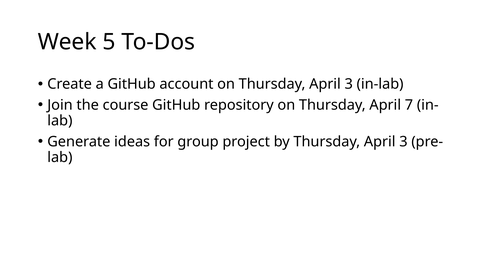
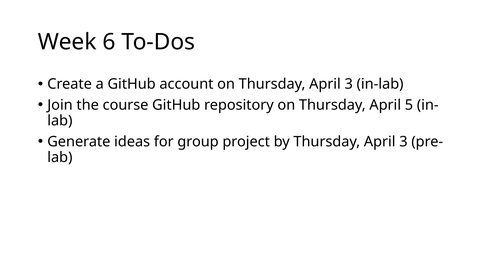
5: 5 -> 6
7: 7 -> 5
